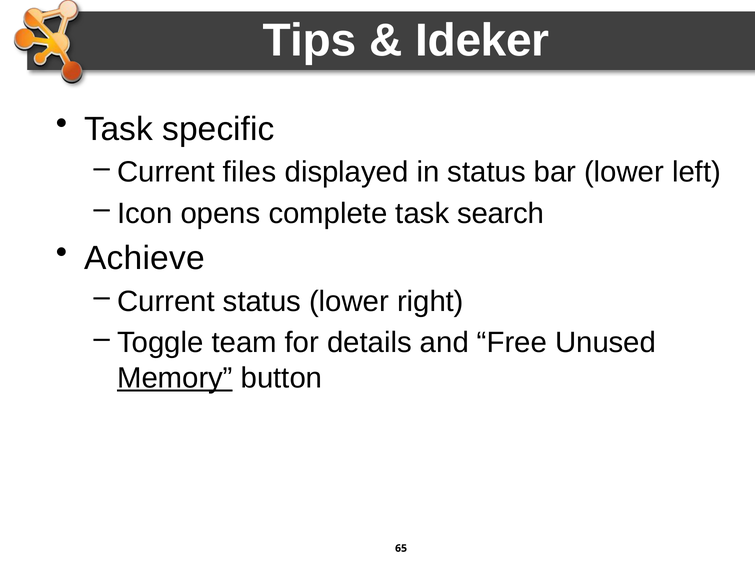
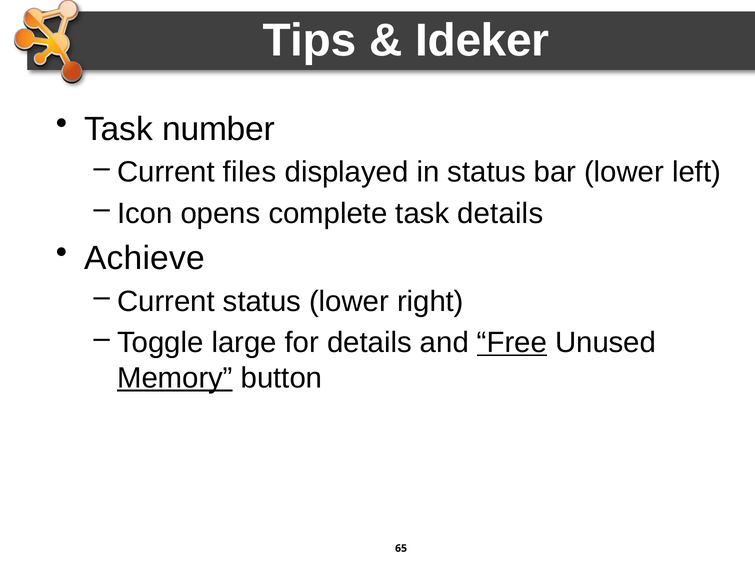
specific: specific -> number
task search: search -> details
team: team -> large
Free underline: none -> present
